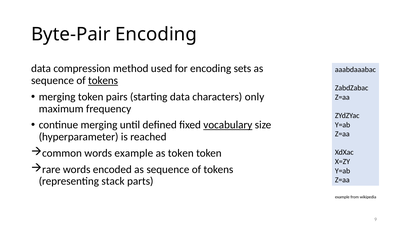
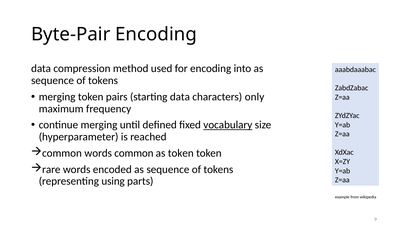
sets: sets -> into
tokens at (103, 80) underline: present -> none
words example: example -> common
stack: stack -> using
